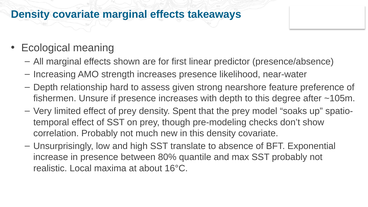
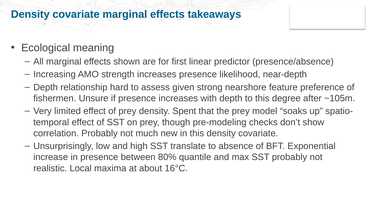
near-water: near-water -> near-depth
